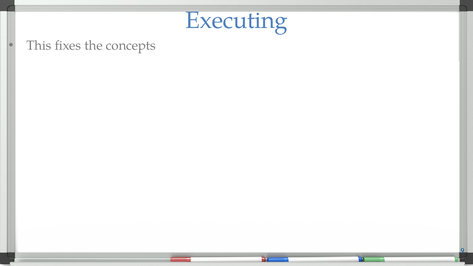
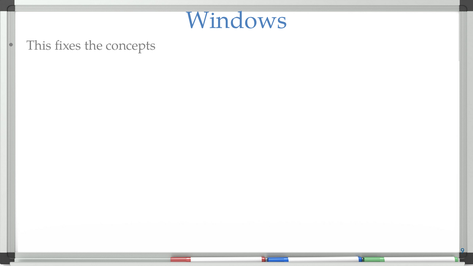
Executing: Executing -> Windows
